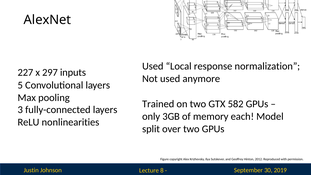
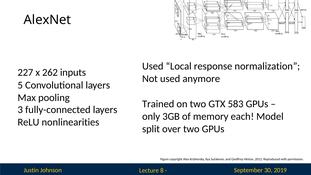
297: 297 -> 262
582: 582 -> 583
